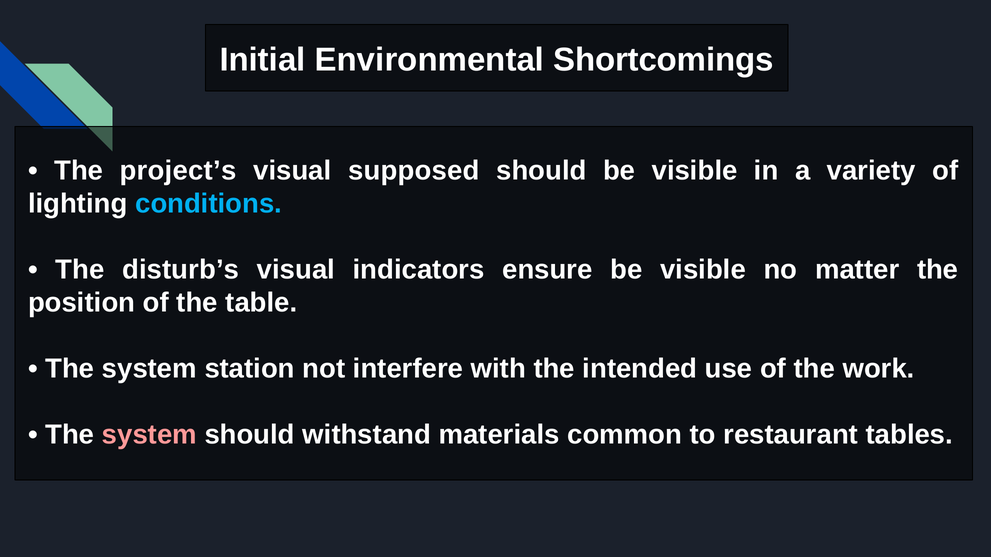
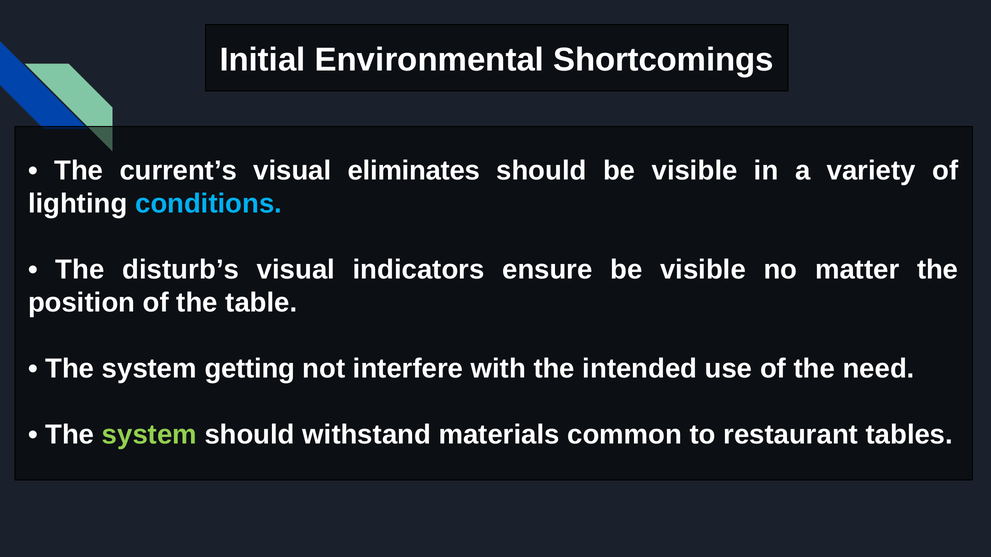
project’s: project’s -> current’s
supposed: supposed -> eliminates
station: station -> getting
work: work -> need
system at (149, 435) colour: pink -> light green
